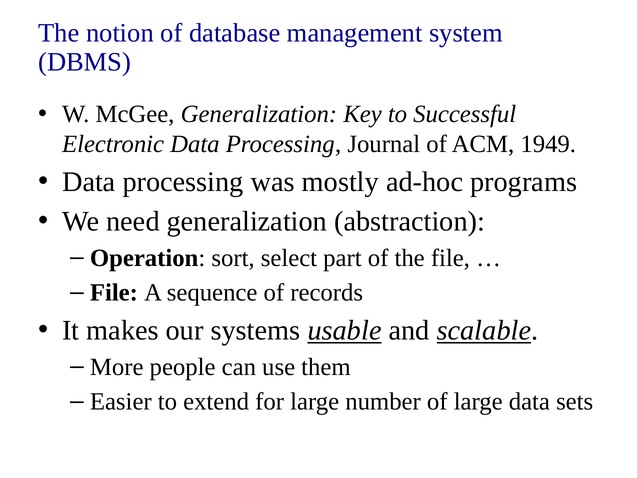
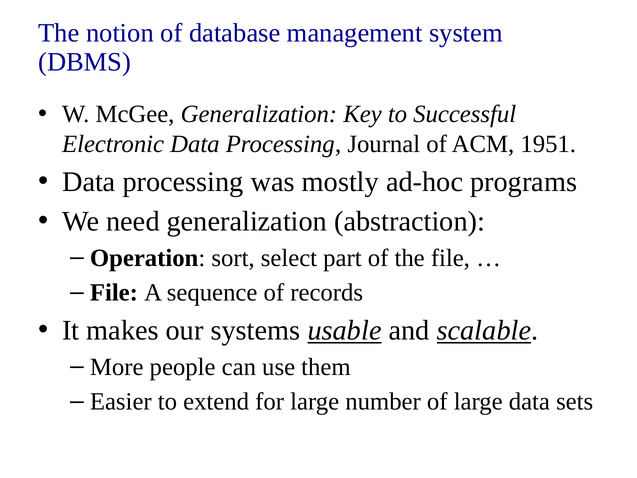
1949: 1949 -> 1951
